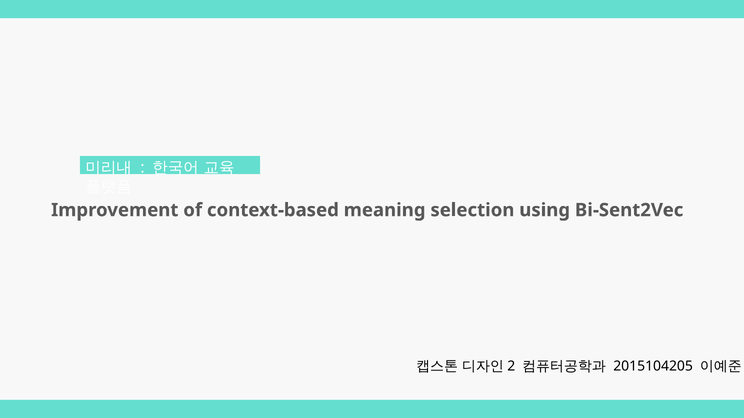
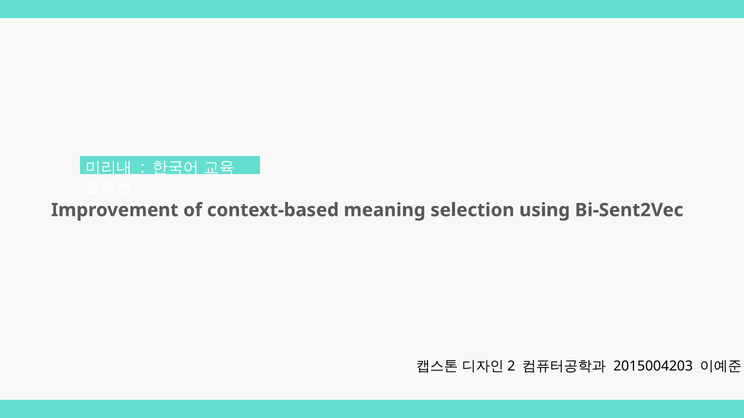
2015104205: 2015104205 -> 2015004203
